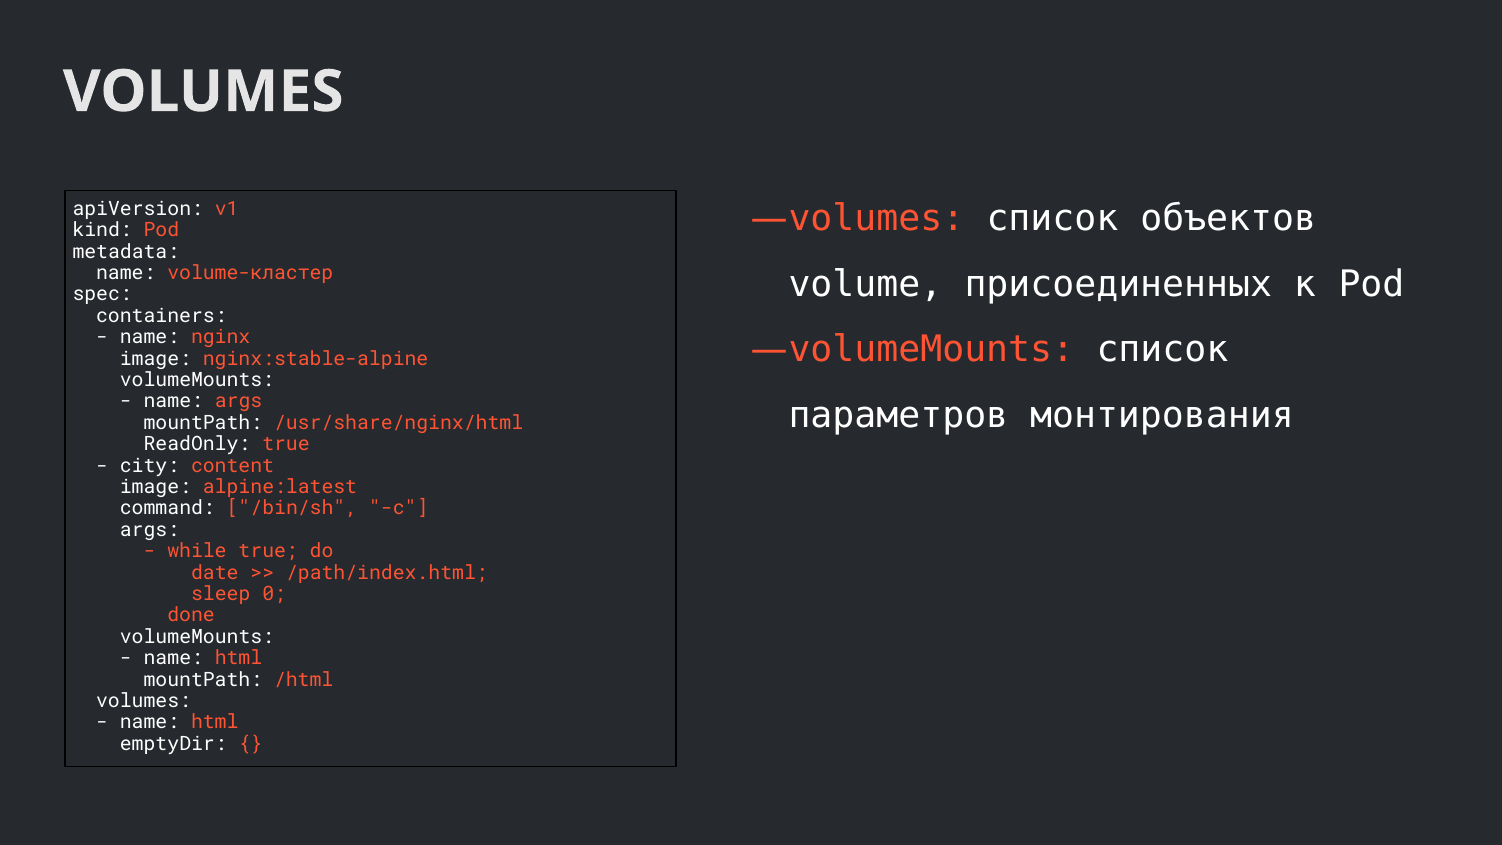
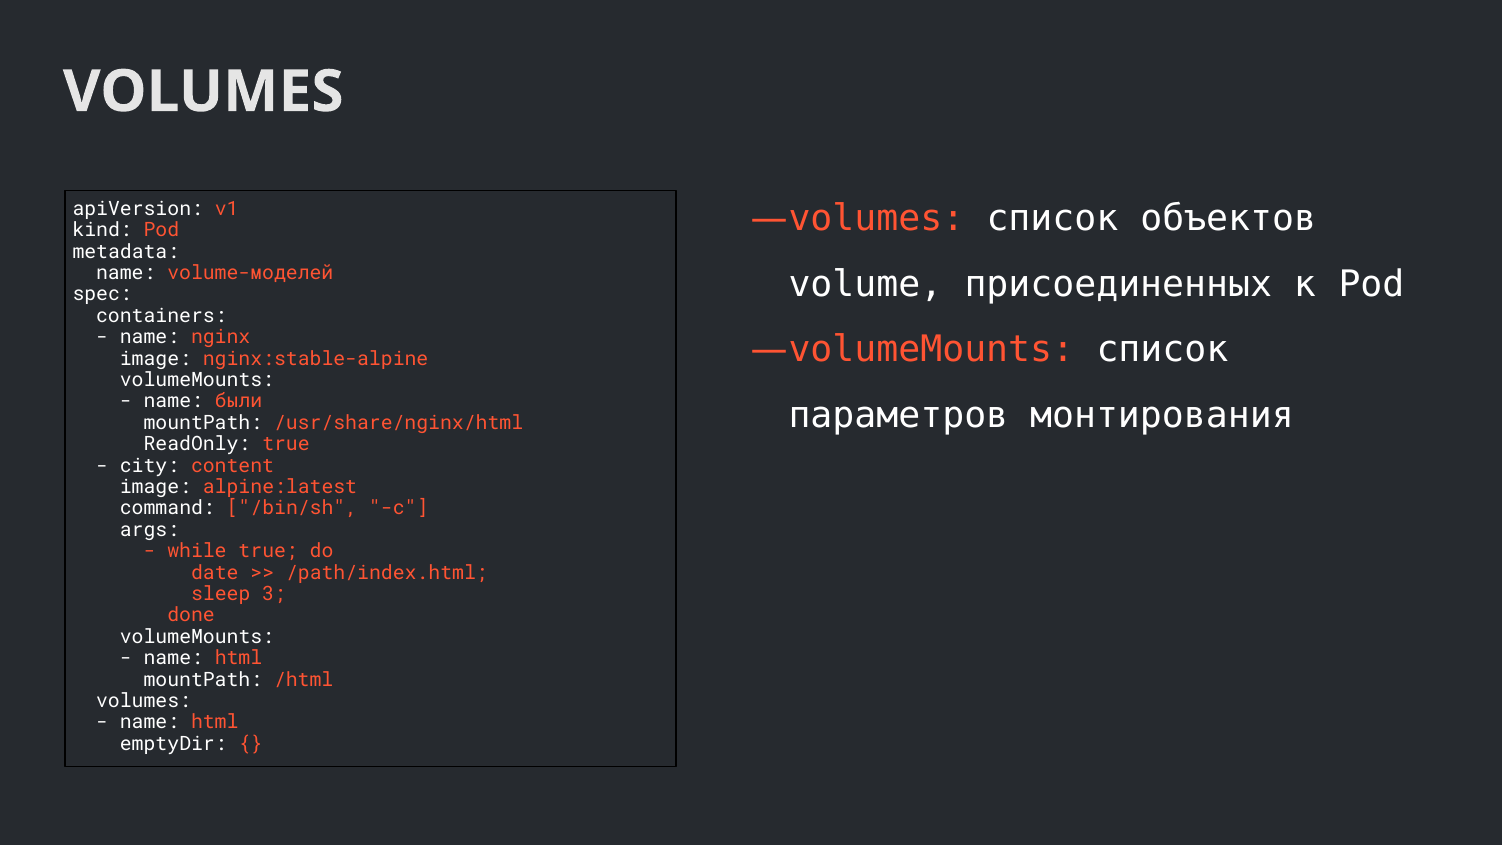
volume-кластер: volume-кластер -> volume-моделей
name args: args -> были
0: 0 -> 3
